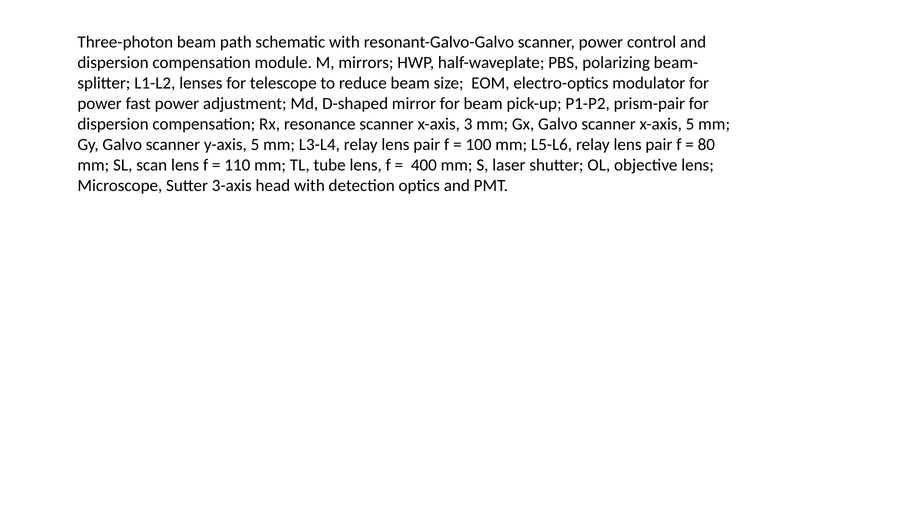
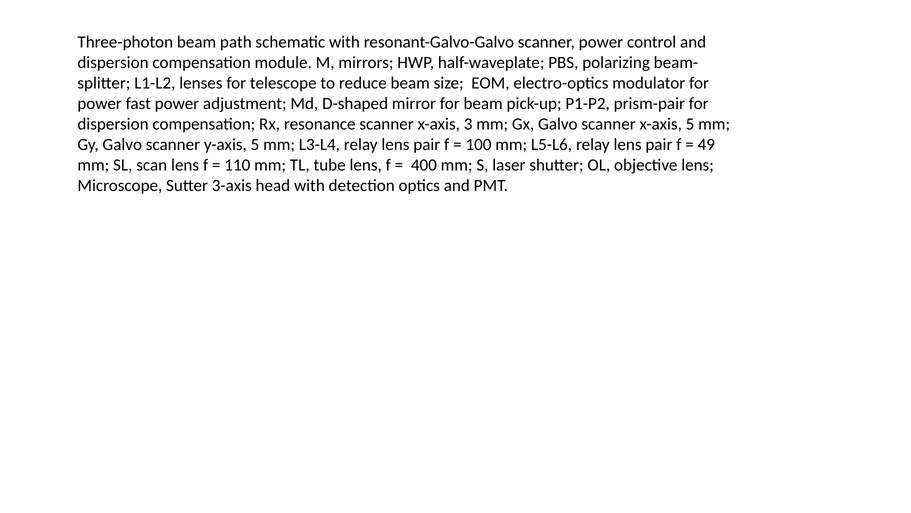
80: 80 -> 49
